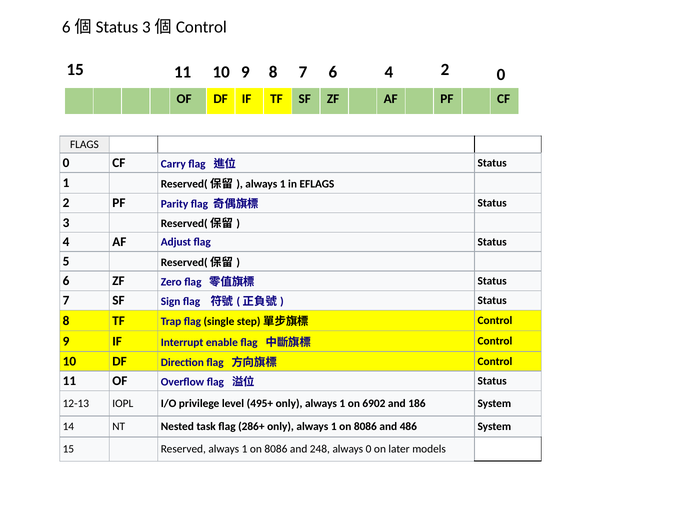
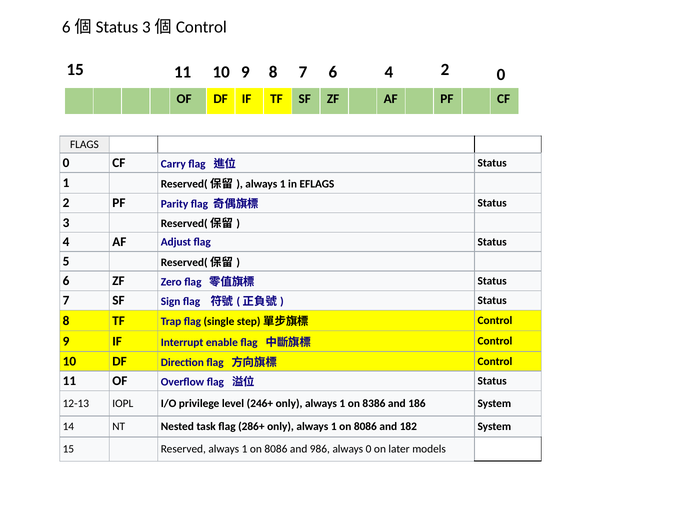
495+: 495+ -> 246+
6902: 6902 -> 8386
486: 486 -> 182
248: 248 -> 986
